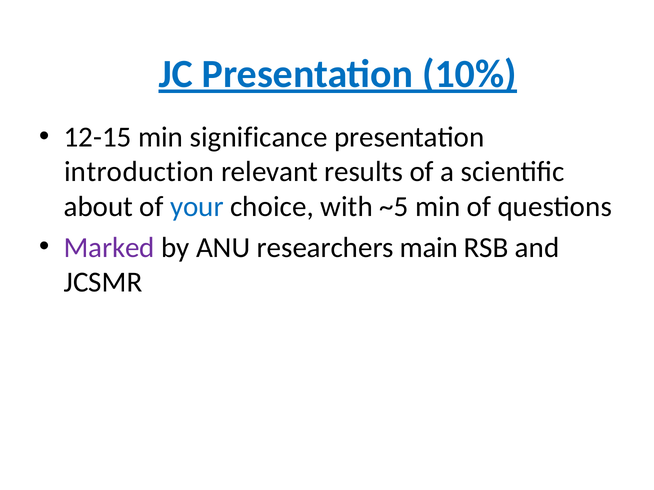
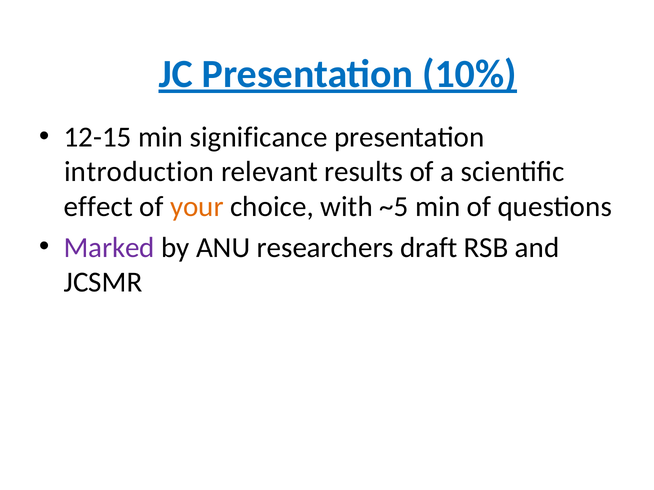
about: about -> effect
your colour: blue -> orange
main: main -> draft
